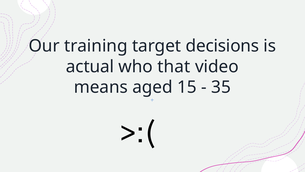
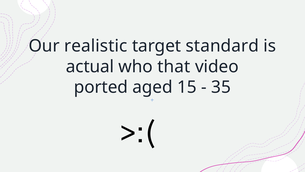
training: training -> realistic
decisions: decisions -> standard
means: means -> ported
